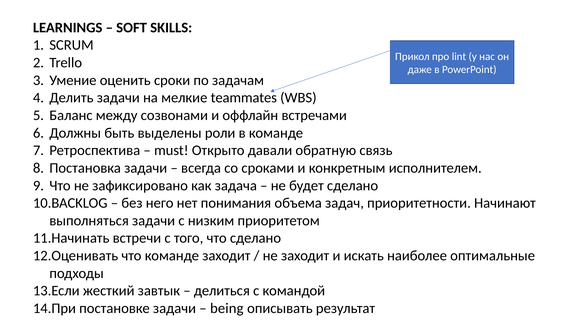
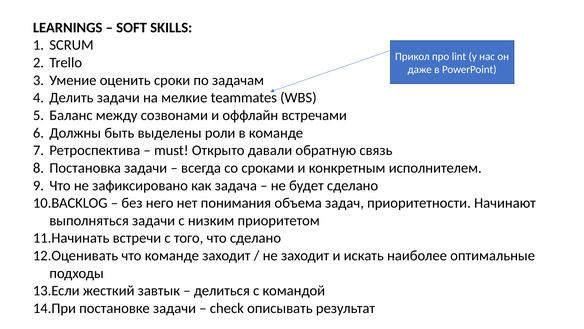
being: being -> check
